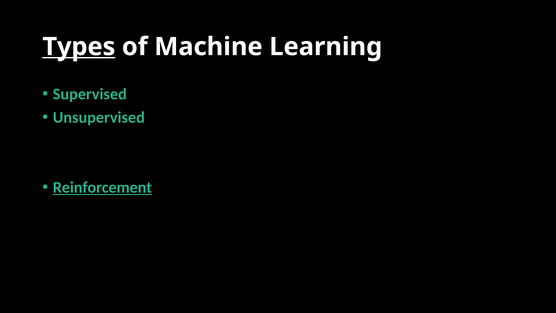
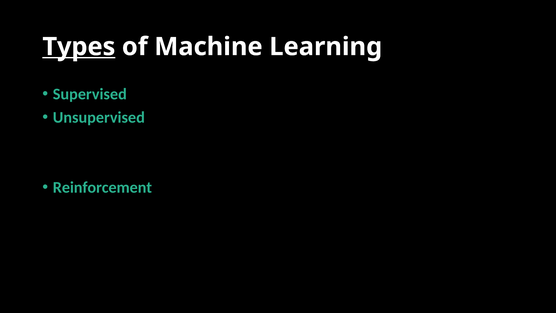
Reinforcement underline: present -> none
